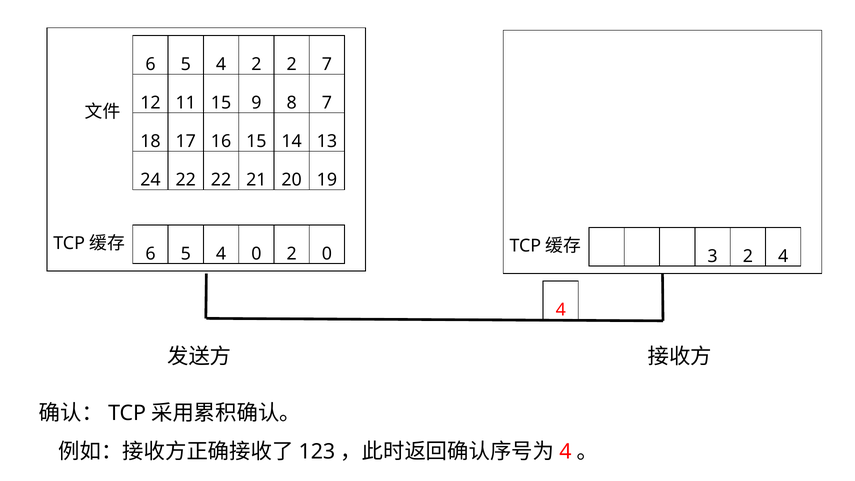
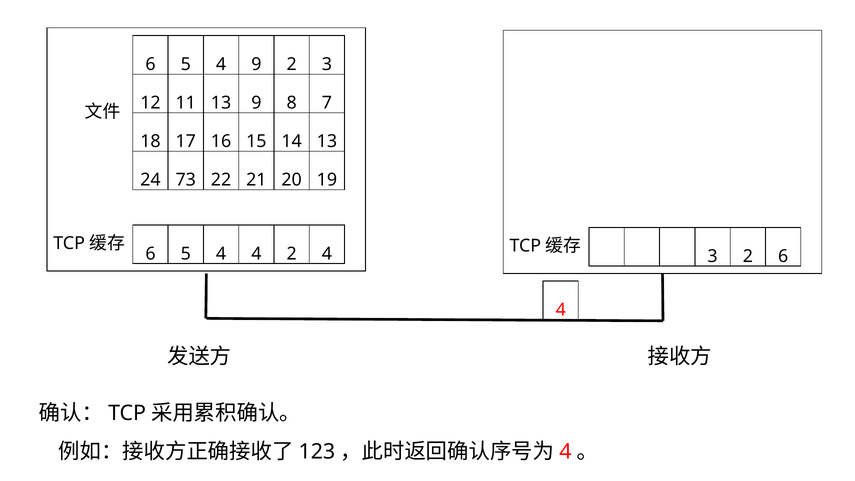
4 2: 2 -> 9
2 7: 7 -> 3
11 15: 15 -> 13
24 22: 22 -> 73
4 0: 0 -> 4
2 0: 0 -> 4
2 4: 4 -> 6
